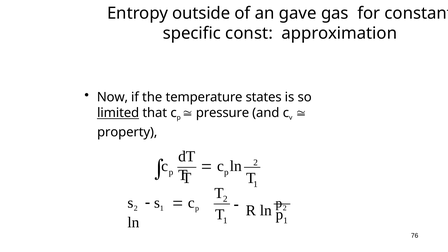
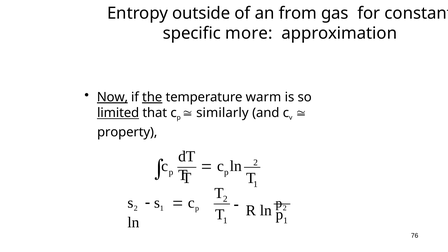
gave: gave -> from
const: const -> more
Now underline: none -> present
the underline: none -> present
states: states -> warm
pressure: pressure -> similarly
